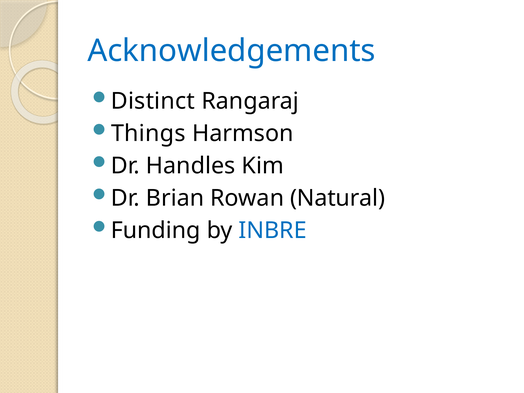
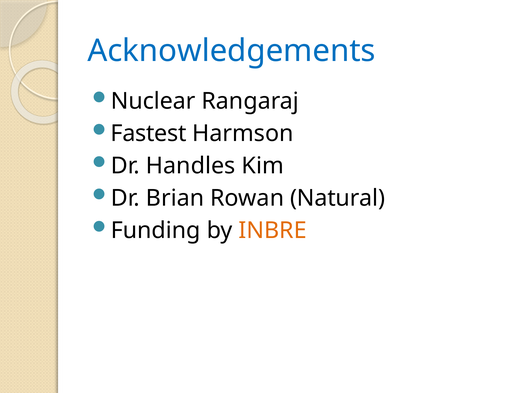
Distinct: Distinct -> Nuclear
Things: Things -> Fastest
INBRE colour: blue -> orange
